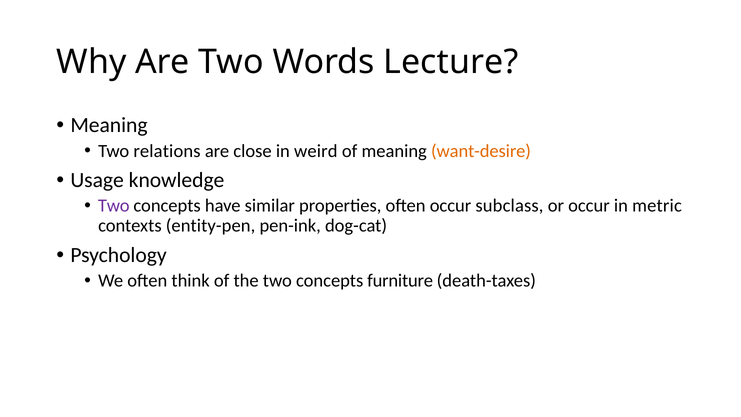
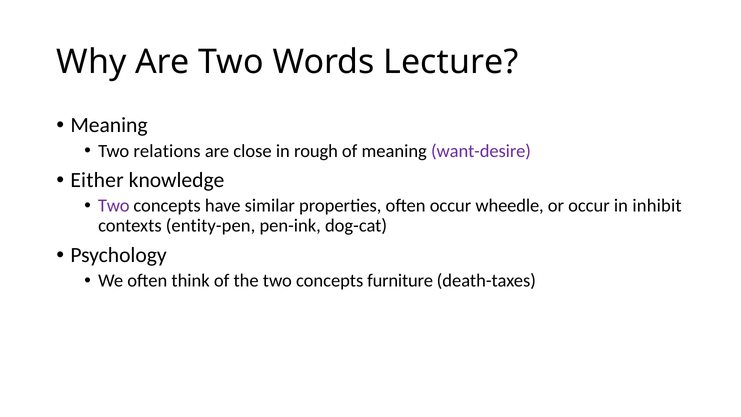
weird: weird -> rough
want-desire colour: orange -> purple
Usage: Usage -> Either
subclass: subclass -> wheedle
metric: metric -> inhibit
